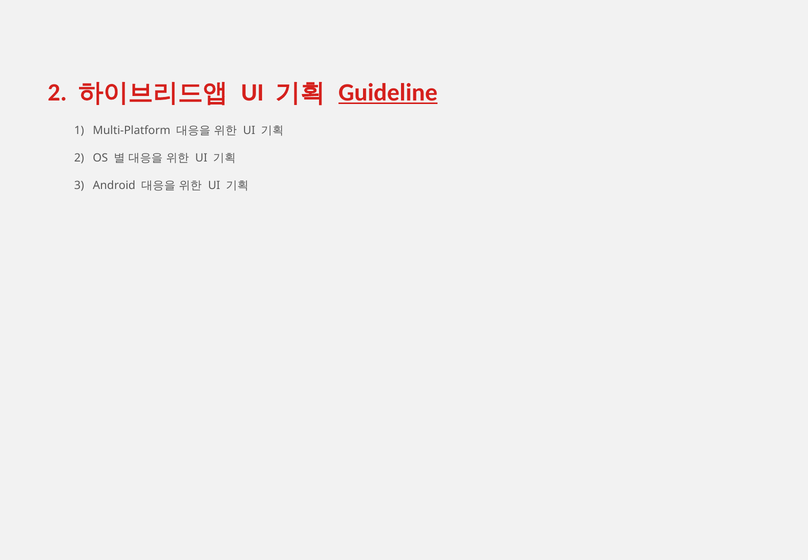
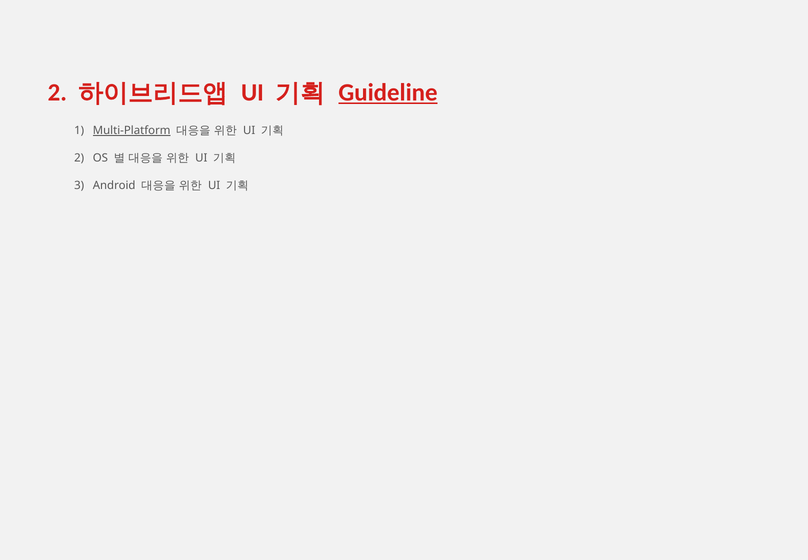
Multi-Platform underline: none -> present
